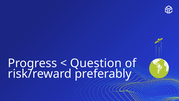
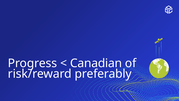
Question: Question -> Canadian
